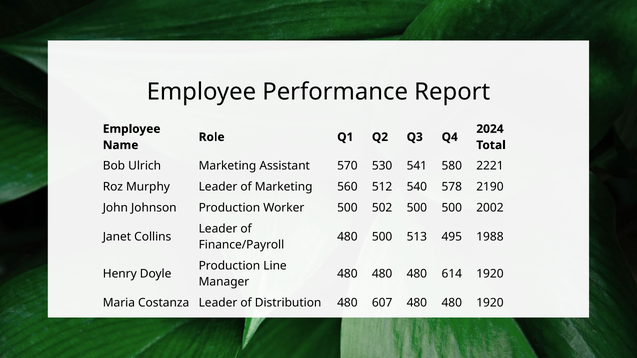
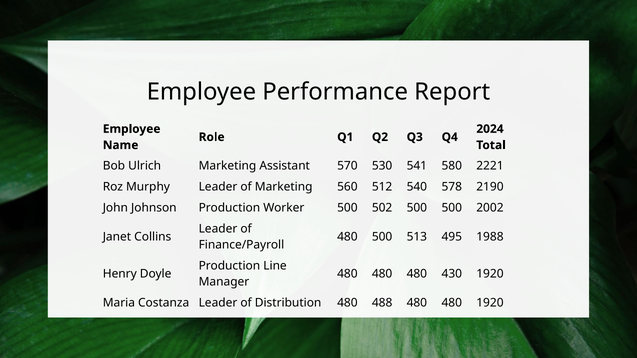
614: 614 -> 430
607: 607 -> 488
